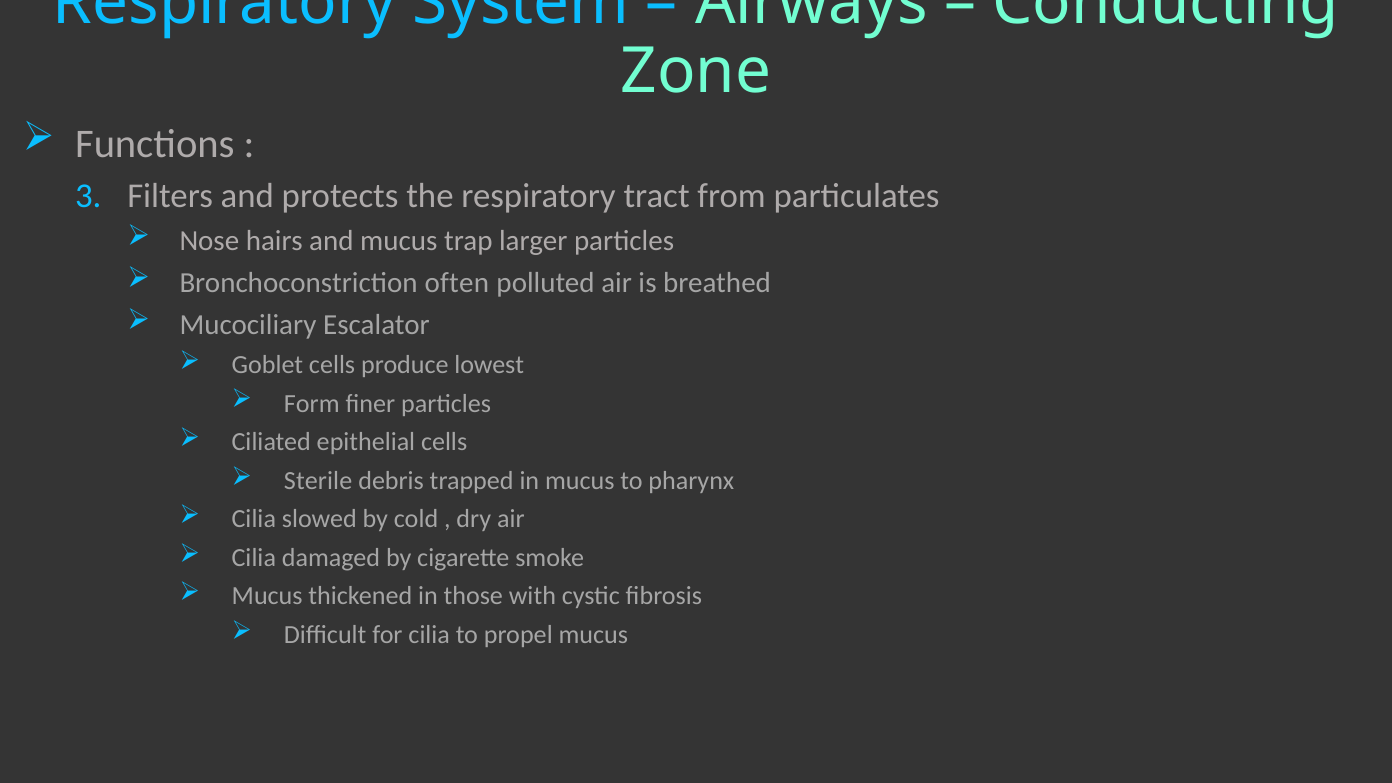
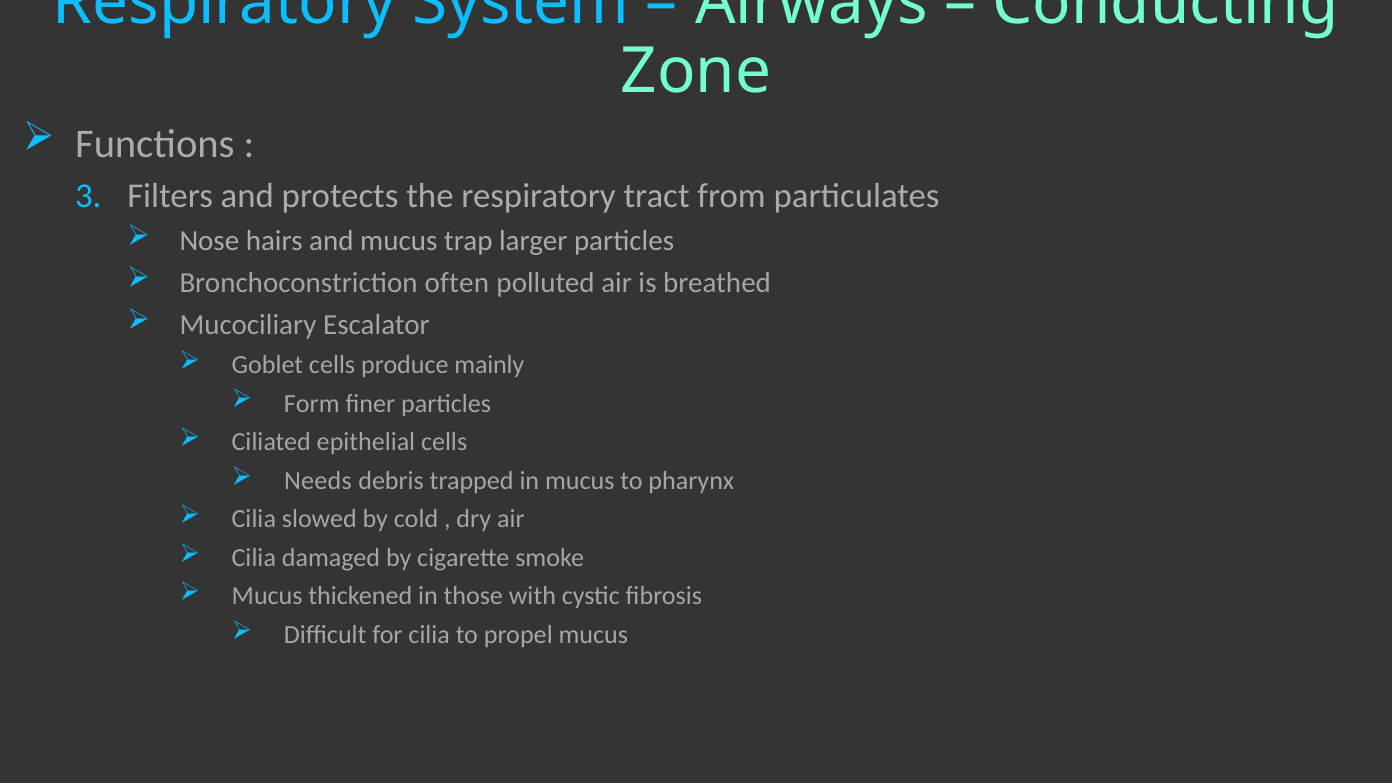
lowest: lowest -> mainly
Sterile: Sterile -> Needs
